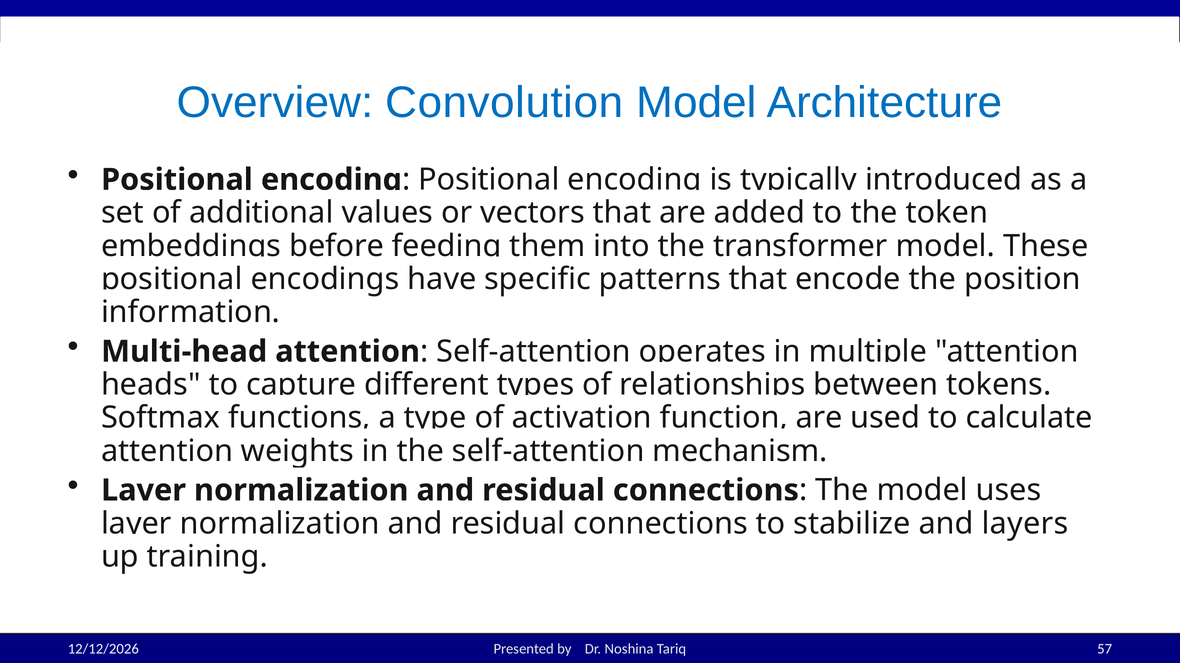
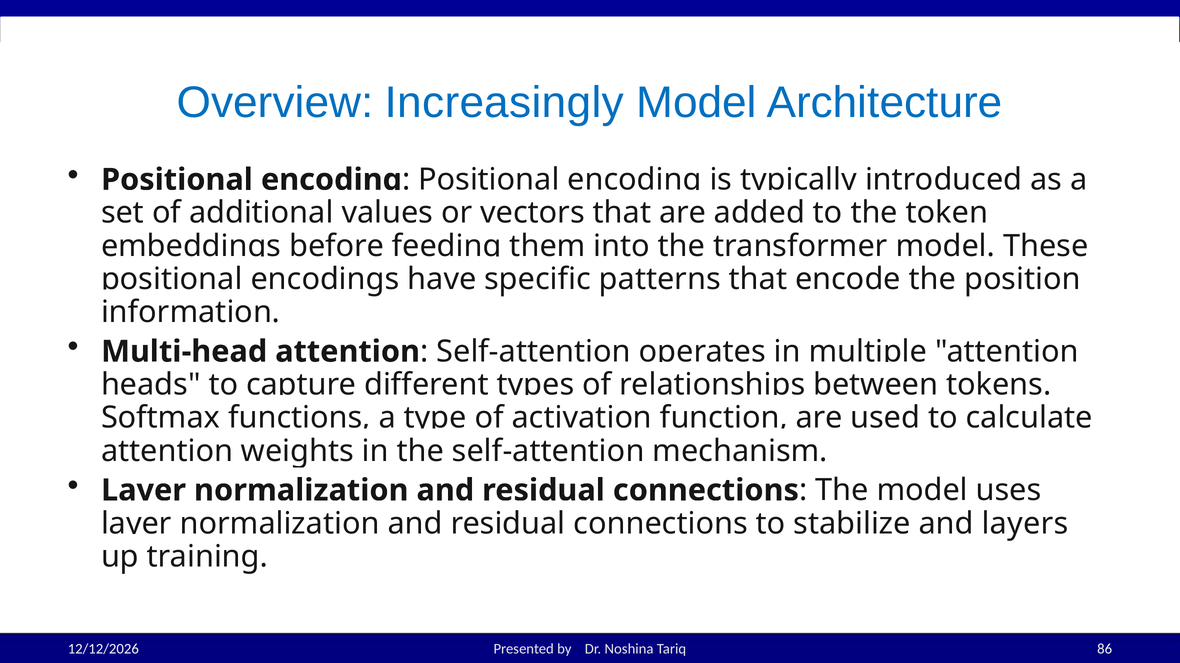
Convolution: Convolution -> Increasingly
57: 57 -> 86
